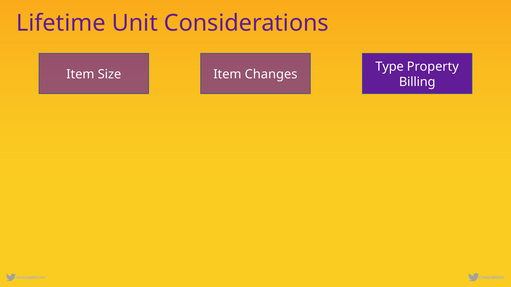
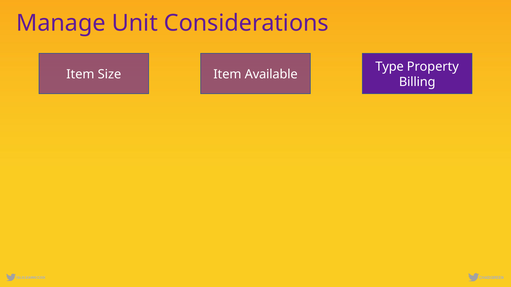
Lifetime: Lifetime -> Manage
Changes: Changes -> Available
